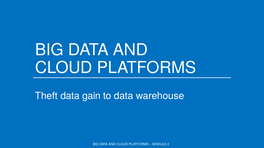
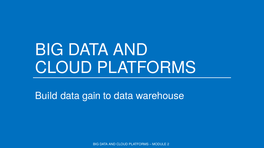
Theft: Theft -> Build
